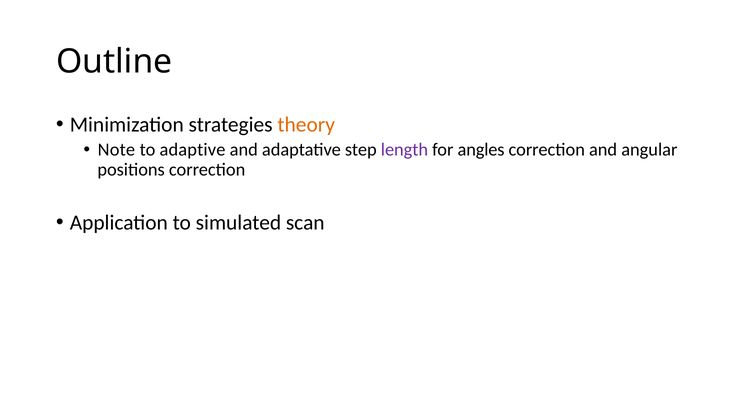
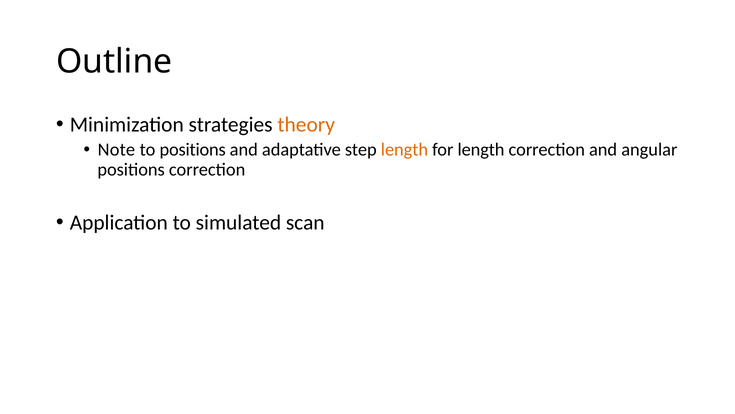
to adaptive: adaptive -> positions
length at (404, 150) colour: purple -> orange
for angles: angles -> length
